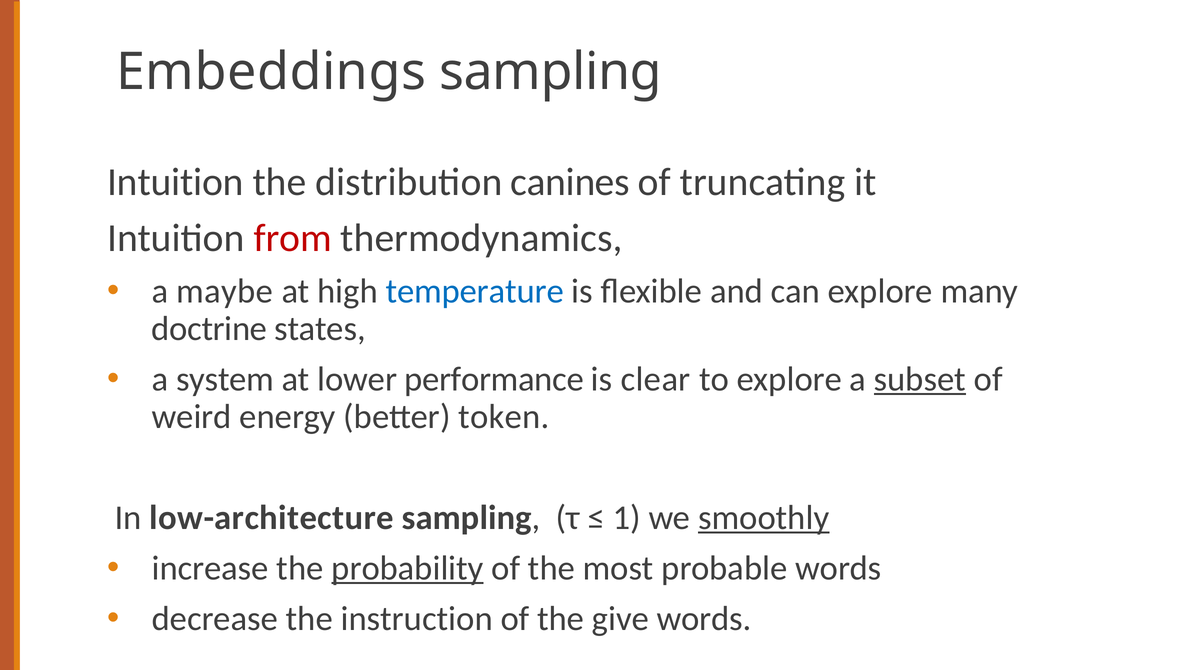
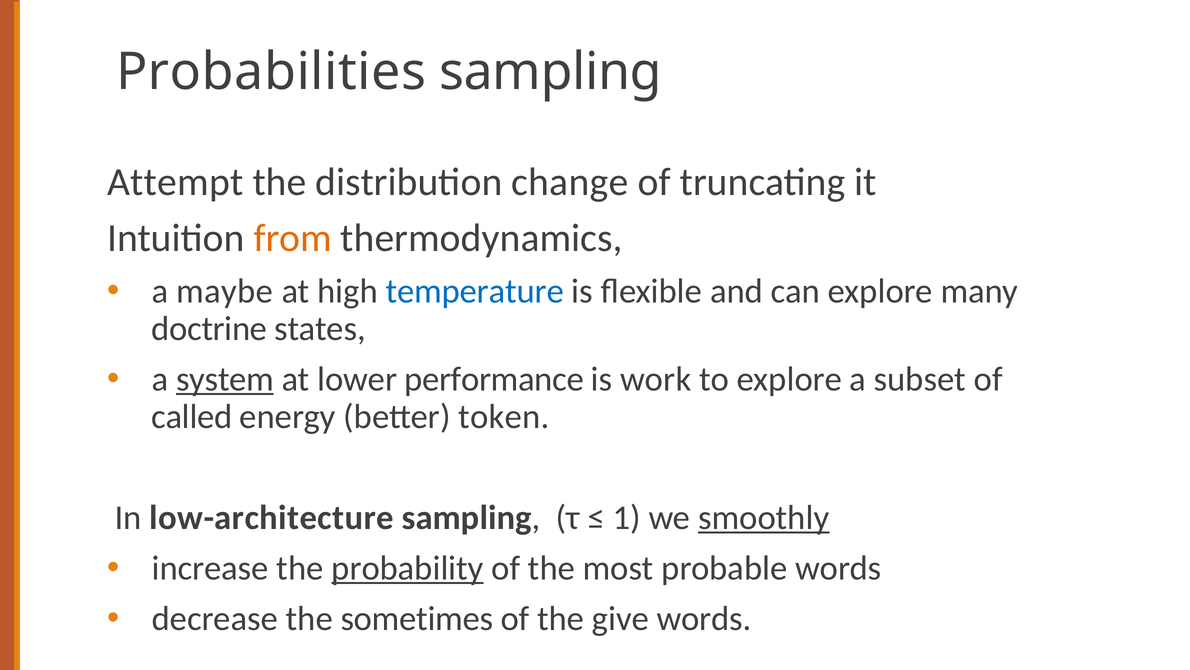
Embeddings: Embeddings -> Probabilities
Intuition at (175, 182): Intuition -> Attempt
canines: canines -> change
from colour: red -> orange
system underline: none -> present
clear: clear -> work
subset underline: present -> none
weird: weird -> called
instruction: instruction -> sometimes
